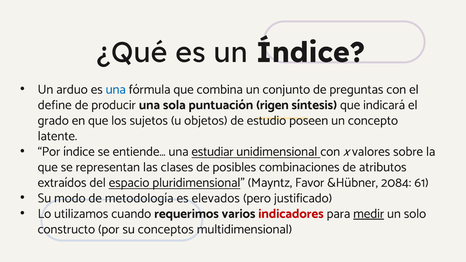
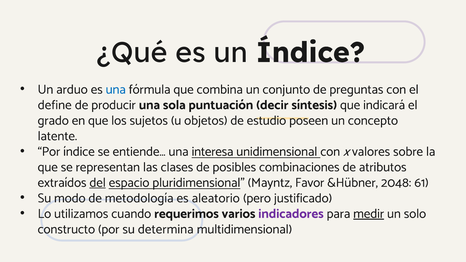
rigen: rigen -> decir
estudiar: estudiar -> interesa
del underline: none -> present
2084: 2084 -> 2048
elevados: elevados -> aleatorio
indicadores colour: red -> purple
conceptos: conceptos -> determina
